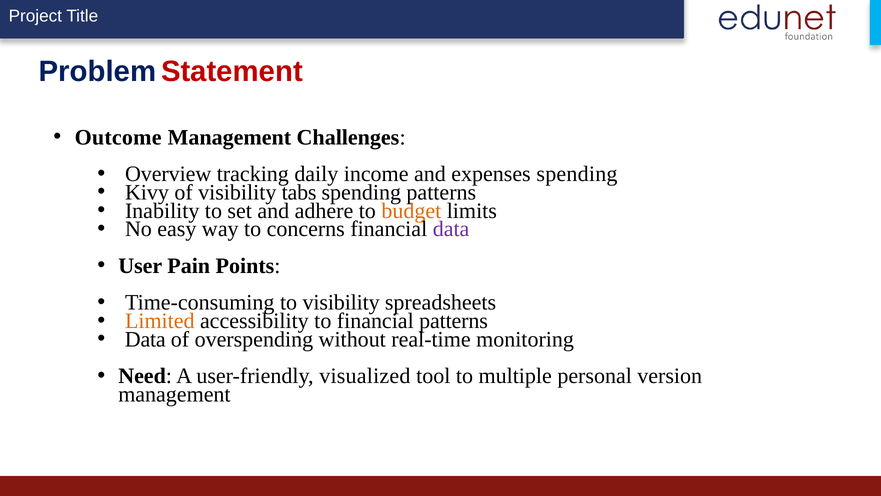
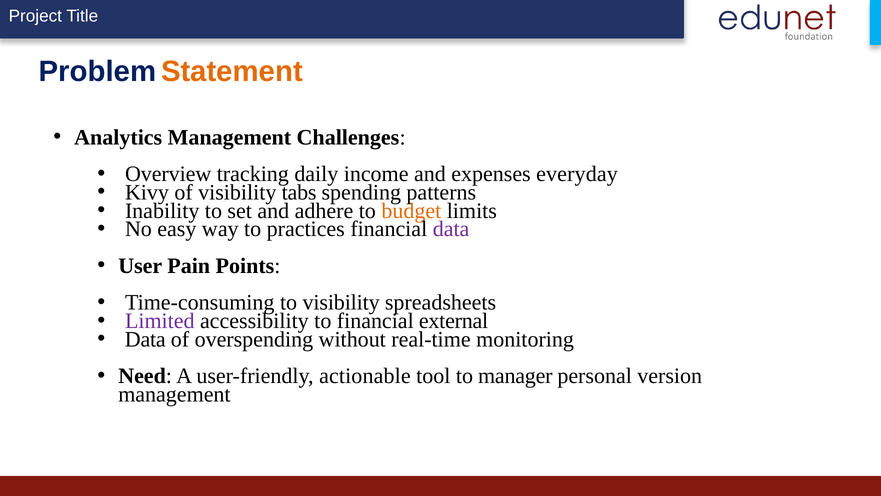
Statement colour: red -> orange
Outcome: Outcome -> Analytics
expenses spending: spending -> everyday
concerns: concerns -> practices
Limited colour: orange -> purple
financial patterns: patterns -> external
visualized: visualized -> actionable
multiple: multiple -> manager
